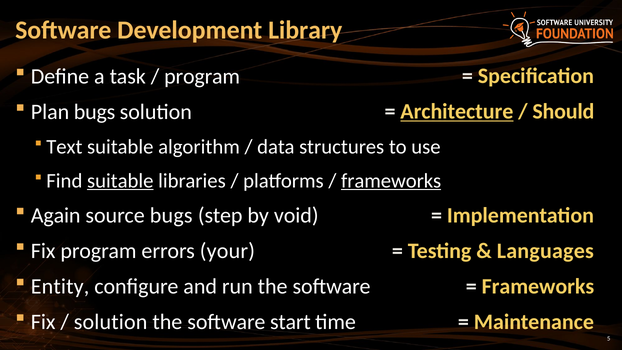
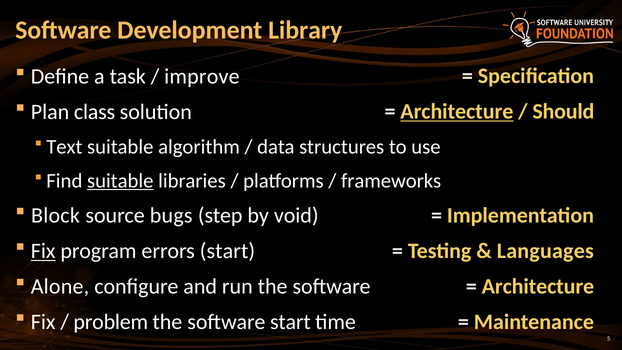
program at (202, 77): program -> improve
Plan bugs: bugs -> class
frameworks at (391, 181) underline: present -> none
Again: Again -> Block
Fix at (43, 251) underline: none -> present
errors your: your -> start
Entity: Entity -> Alone
Frameworks at (538, 287): Frameworks -> Architecture
solution at (111, 322): solution -> problem
